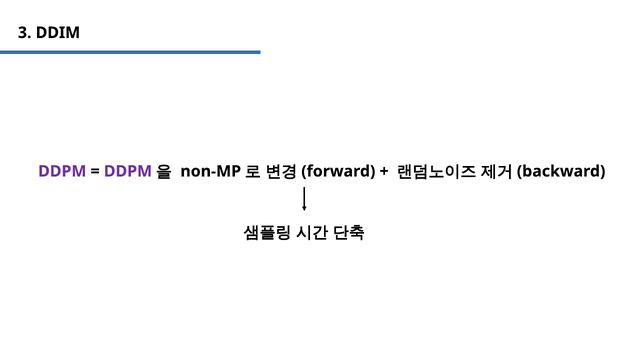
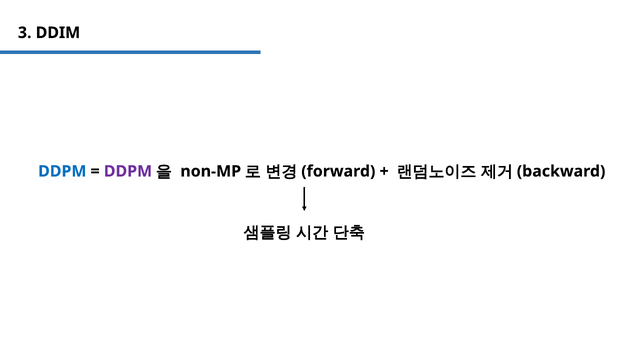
DDPM at (62, 171) colour: purple -> blue
